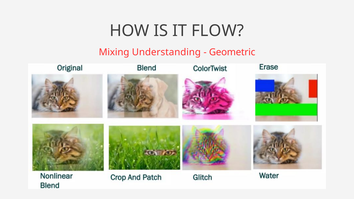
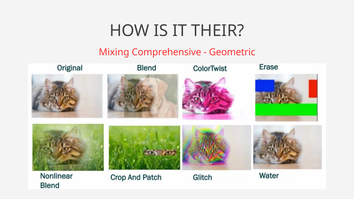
FLOW: FLOW -> THEIR
Understanding: Understanding -> Comprehensive
